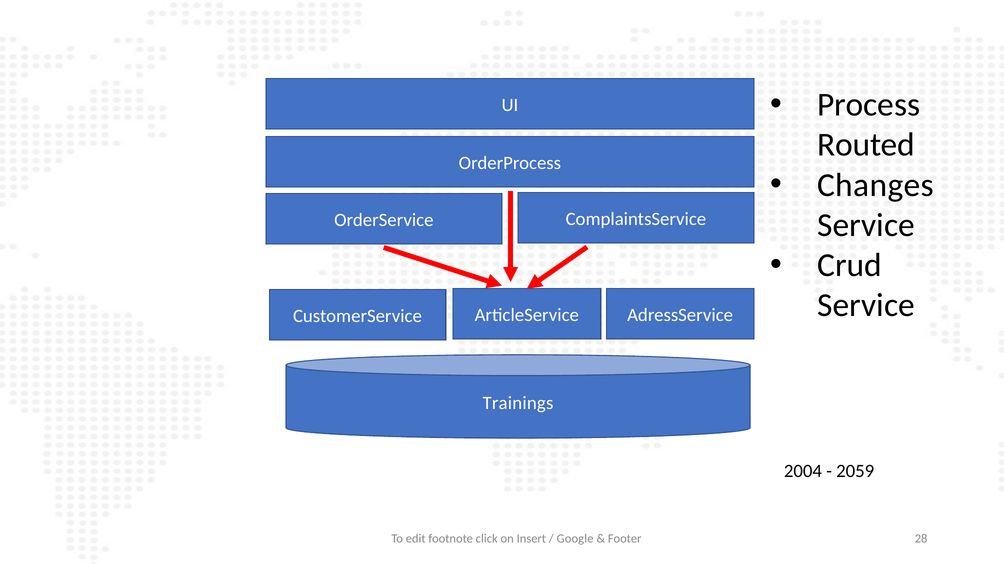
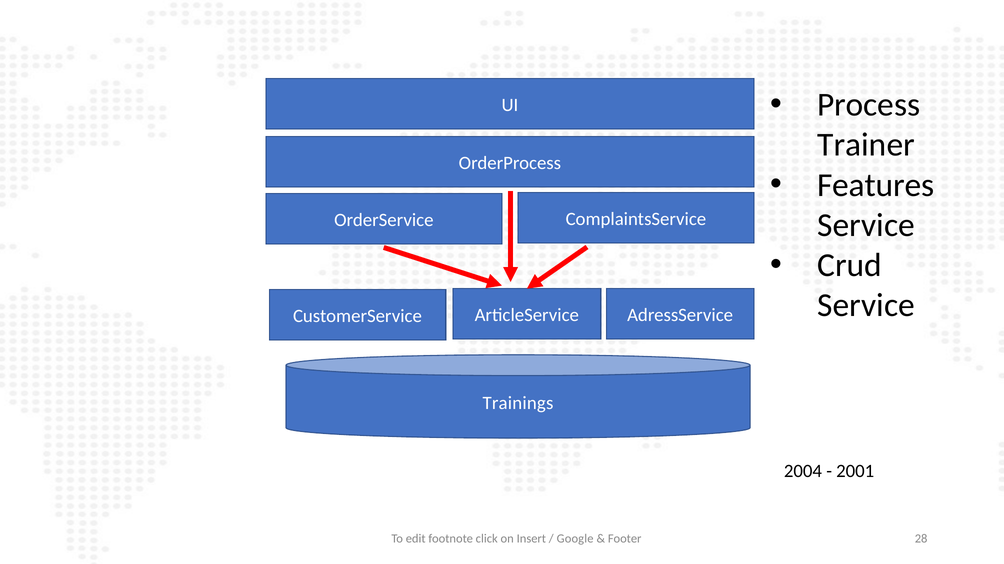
Routed: Routed -> Trainer
Changes: Changes -> Features
2059: 2059 -> 2001
